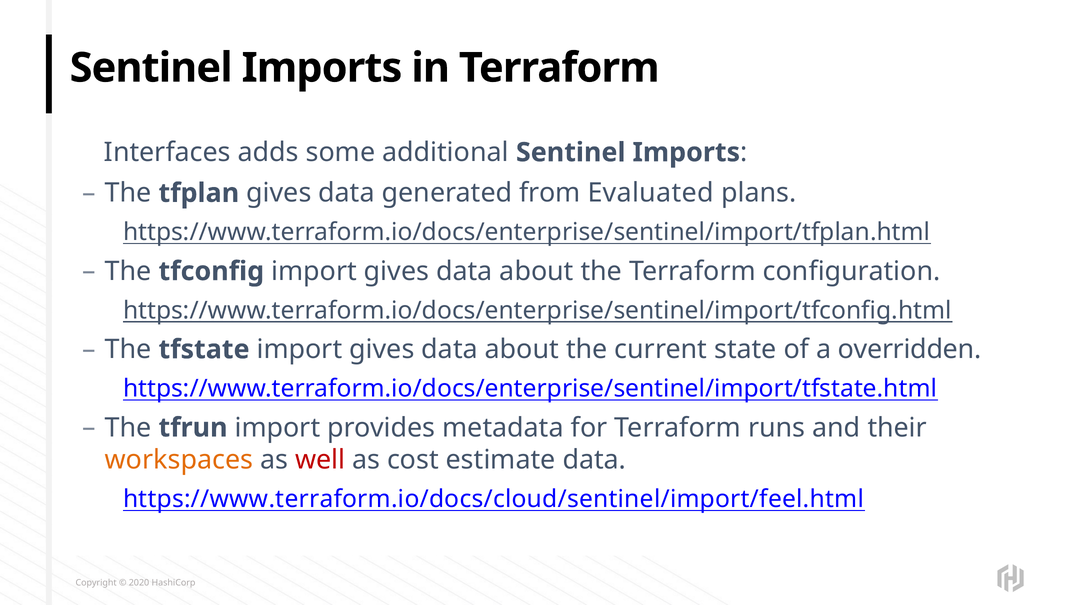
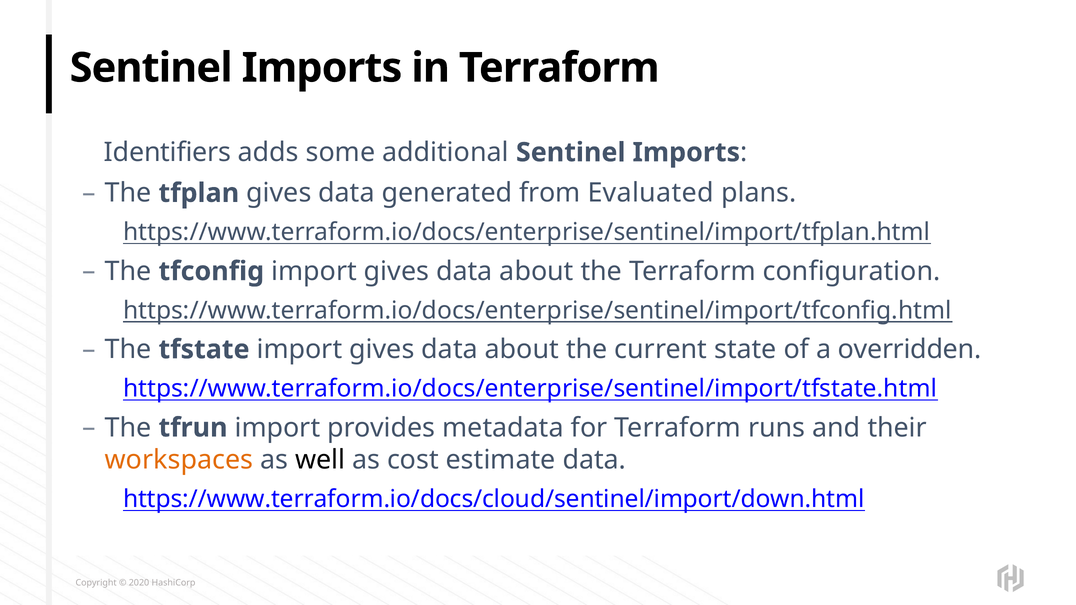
Interfaces: Interfaces -> Identifiers
well colour: red -> black
https://www.terraform.io/docs/cloud/sentinel/import/feel.html: https://www.terraform.io/docs/cloud/sentinel/import/feel.html -> https://www.terraform.io/docs/cloud/sentinel/import/down.html
